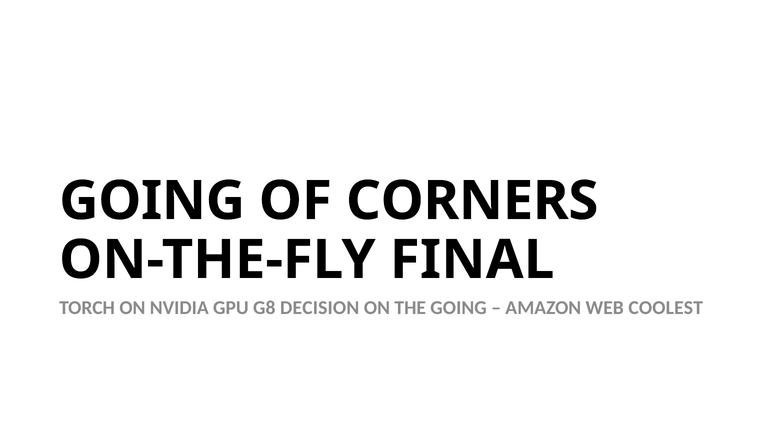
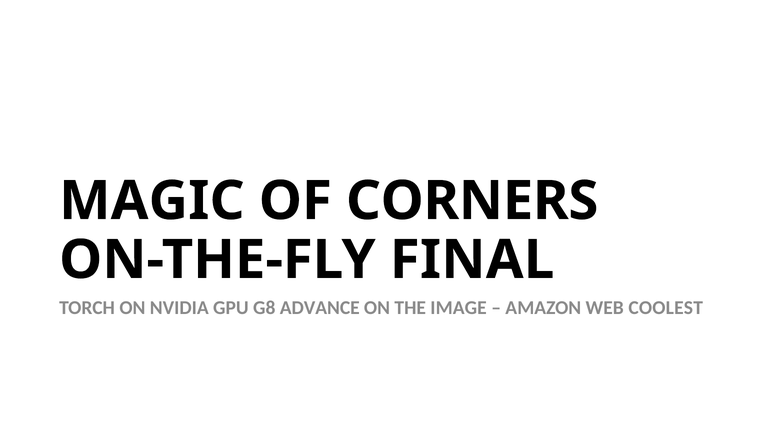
GOING at (152, 201): GOING -> MAGIC
DECISION: DECISION -> ADVANCE
THE GOING: GOING -> IMAGE
